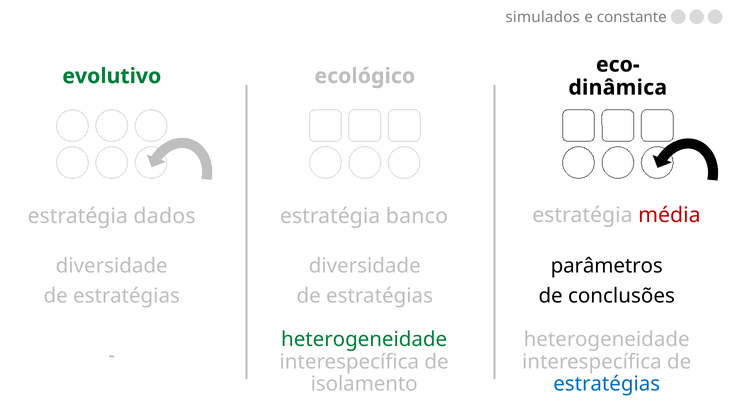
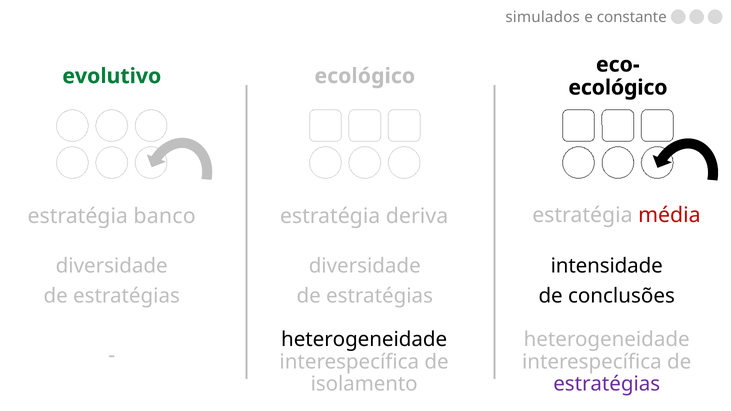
dinâmica at (618, 88): dinâmica -> ecológico
dados: dados -> banco
banco: banco -> deriva
parâmetros: parâmetros -> intensidade
heterogeneidade at (364, 340) colour: green -> black
estratégias at (607, 384) colour: blue -> purple
